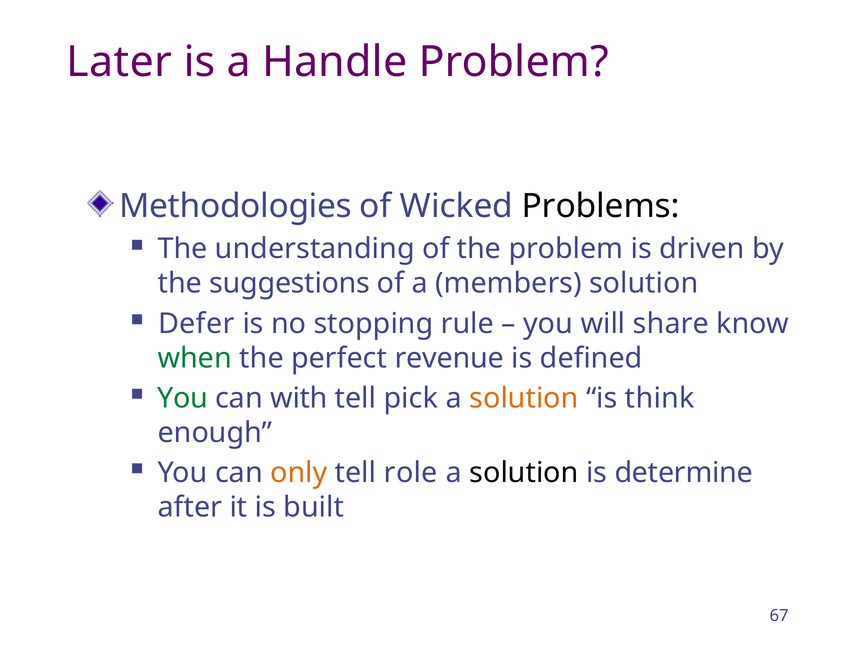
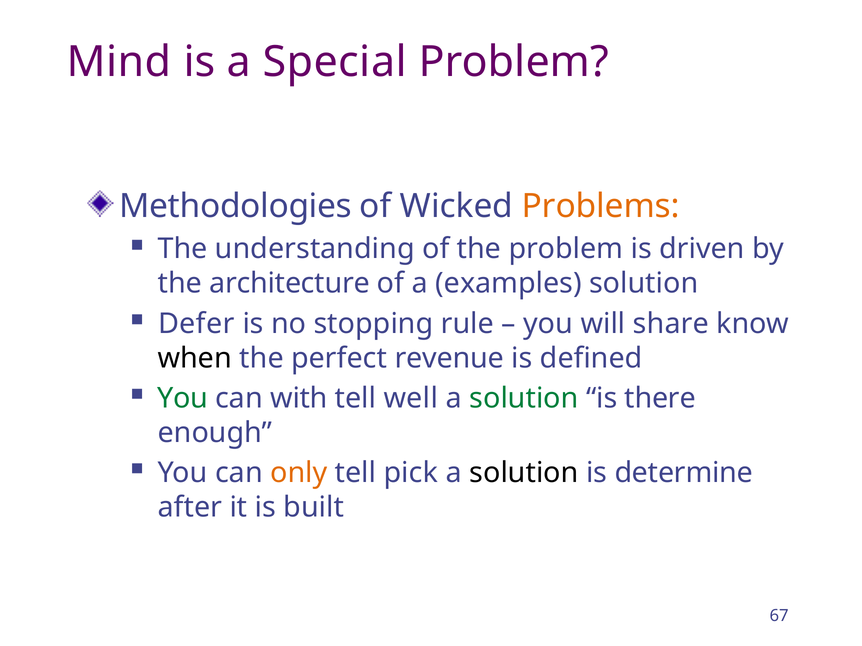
Later: Later -> Mind
Handle: Handle -> Special
Problems colour: black -> orange
suggestions: suggestions -> architecture
members: members -> examples
when colour: green -> black
pick: pick -> well
solution at (524, 399) colour: orange -> green
think: think -> there
role: role -> pick
